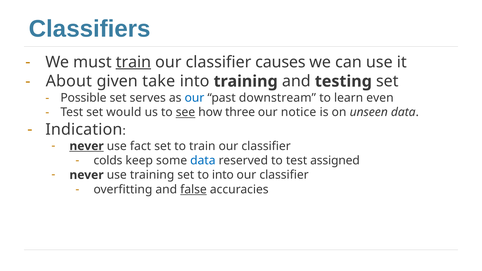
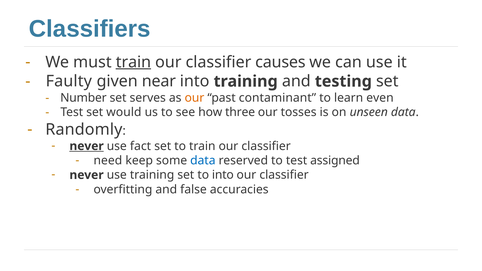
About: About -> Faulty
take: take -> near
Possible: Possible -> Number
our at (194, 98) colour: blue -> orange
downstream: downstream -> contaminant
see underline: present -> none
notice: notice -> tosses
Indication: Indication -> Randomly
colds: colds -> need
false underline: present -> none
